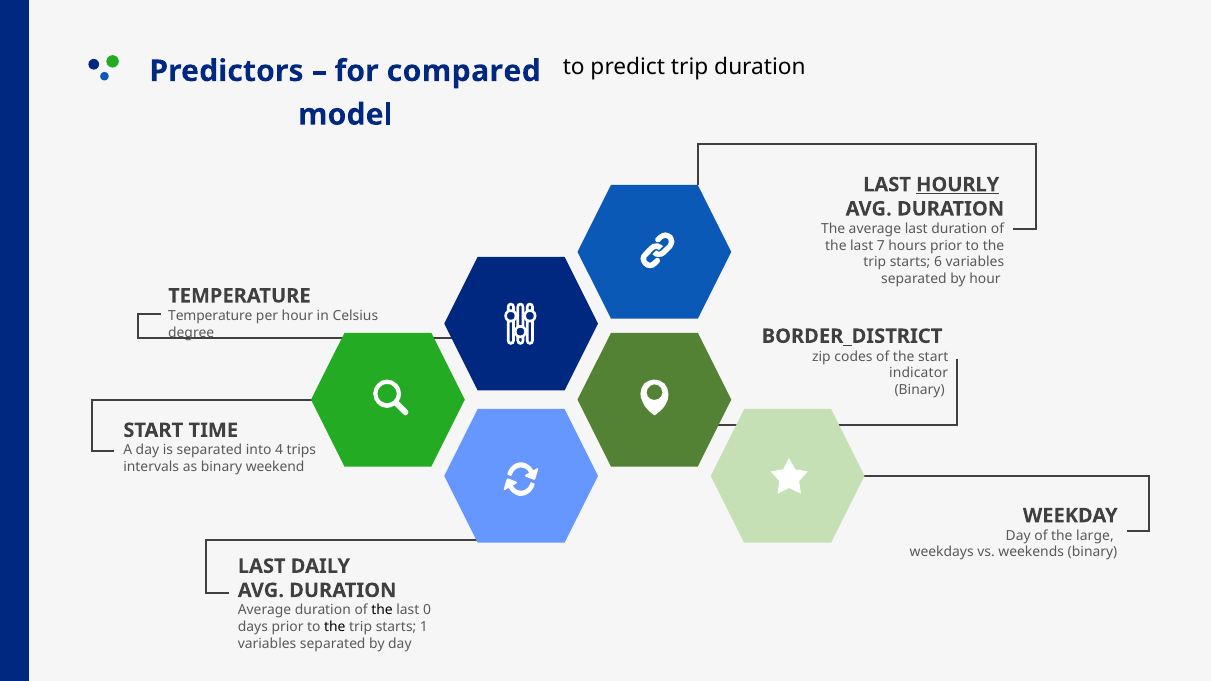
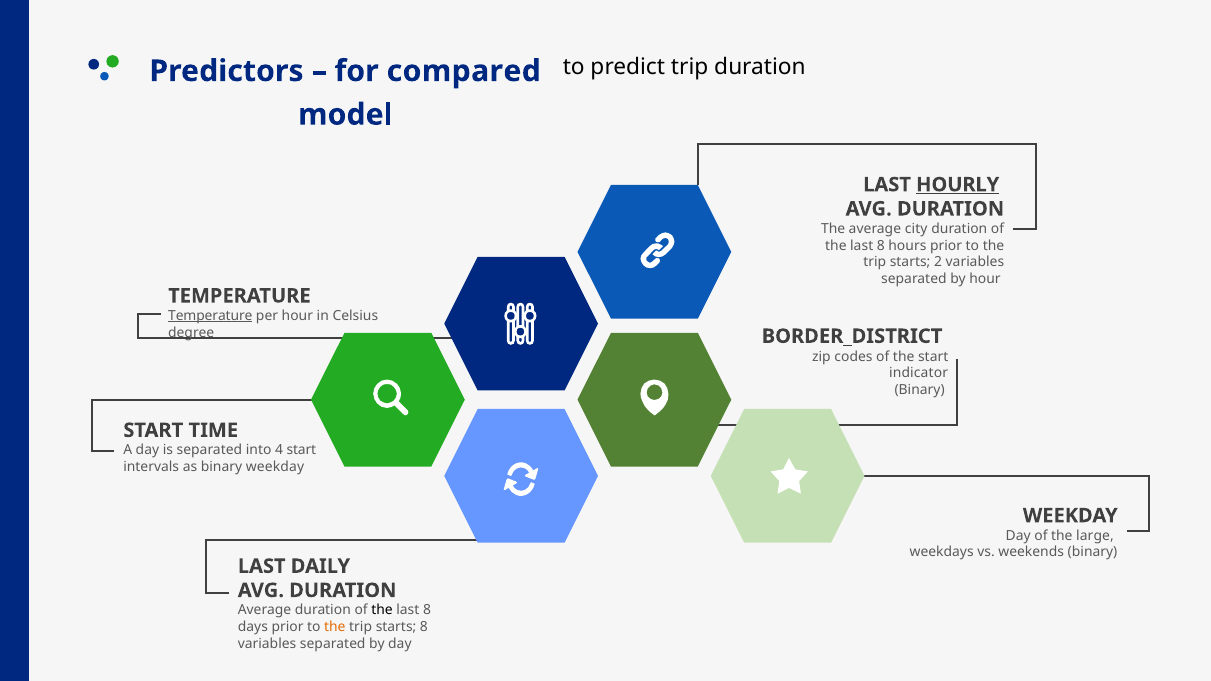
average last: last -> city
7 at (881, 246): 7 -> 8
6: 6 -> 2
Temperature at (210, 316) underline: none -> present
4 trips: trips -> start
binary weekend: weekend -> weekday
0 at (427, 611): 0 -> 8
the at (335, 627) colour: black -> orange
starts 1: 1 -> 8
